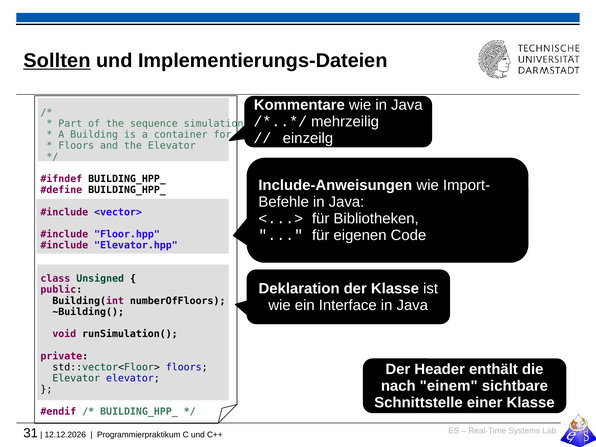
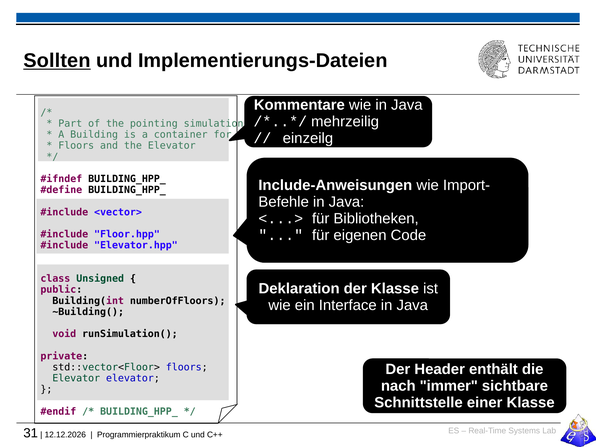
sequence: sequence -> pointing
einem: einem -> immer
